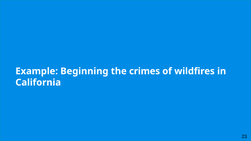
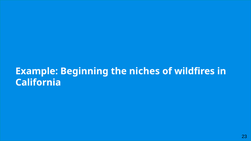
crimes: crimes -> niches
